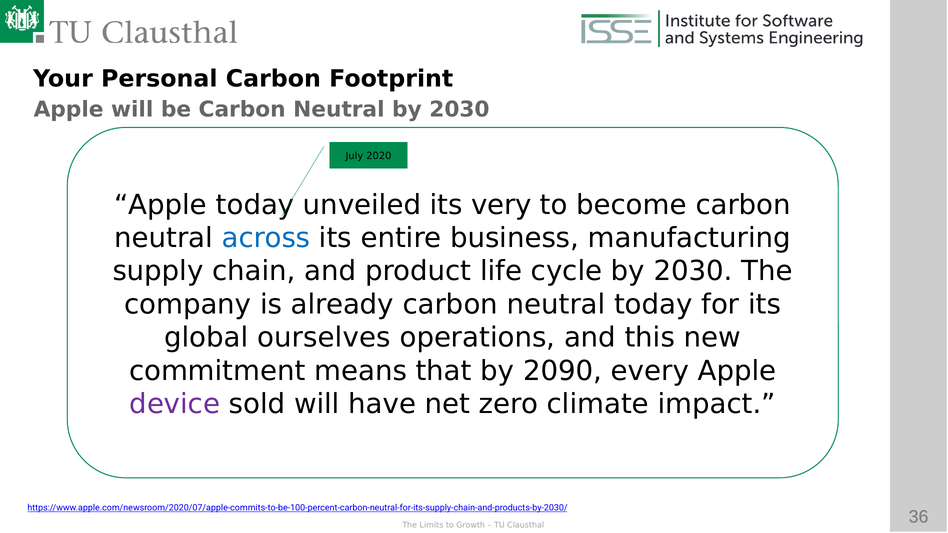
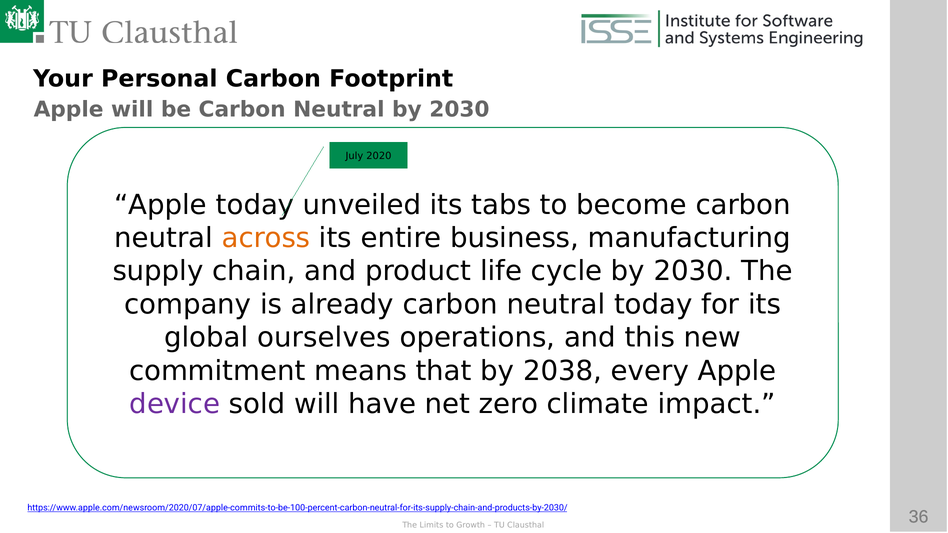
very: very -> tabs
across colour: blue -> orange
2090: 2090 -> 2038
